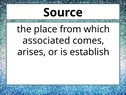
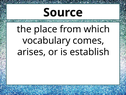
associated: associated -> vocabulary
